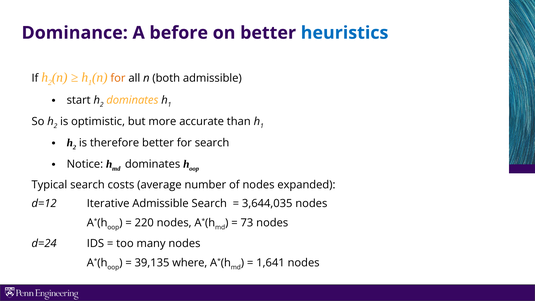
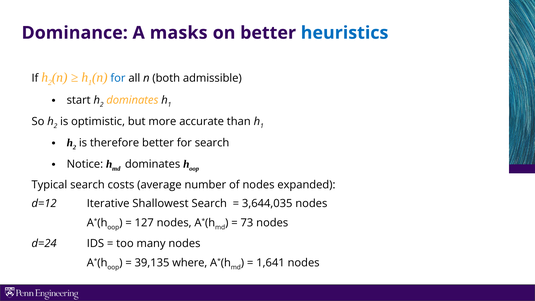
before: before -> masks
for at (118, 78) colour: orange -> blue
Iterative Admissible: Admissible -> Shallowest
220: 220 -> 127
